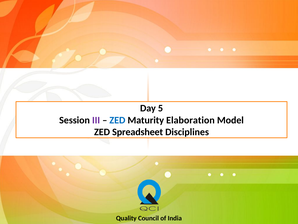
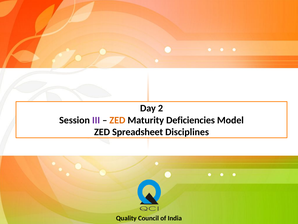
5: 5 -> 2
ZED at (117, 120) colour: blue -> orange
Elaboration: Elaboration -> Deficiencies
